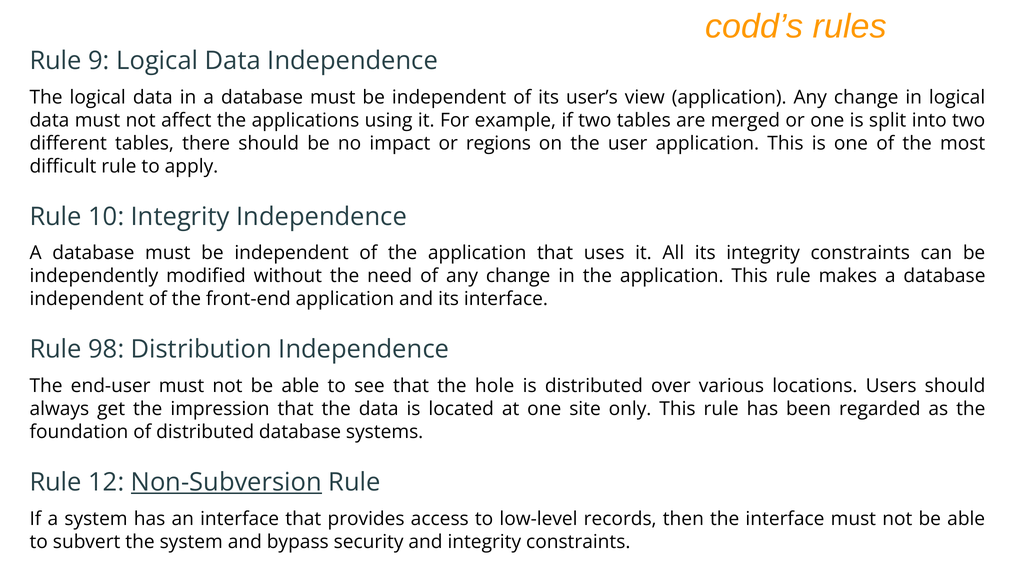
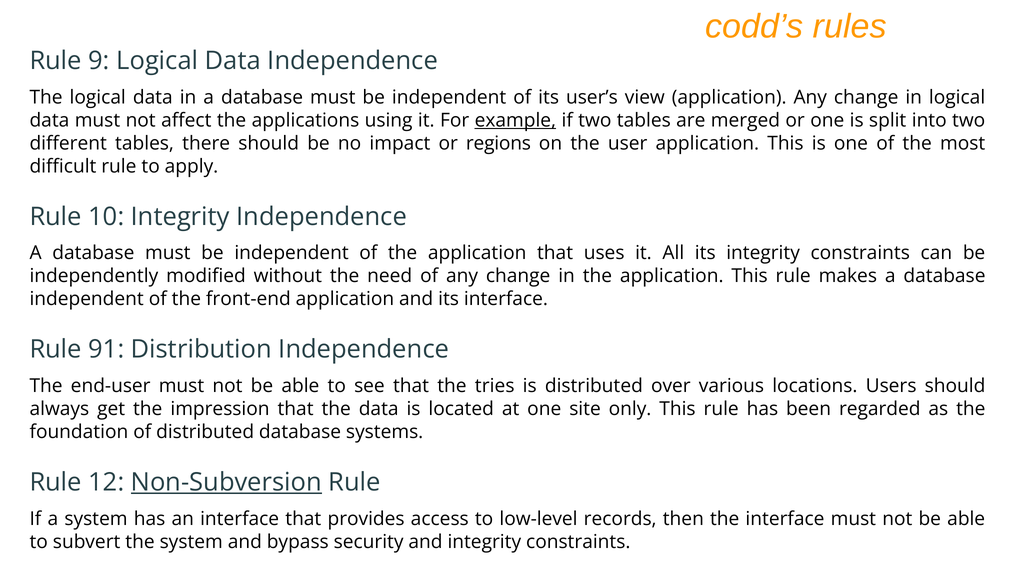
example underline: none -> present
98: 98 -> 91
hole: hole -> tries
